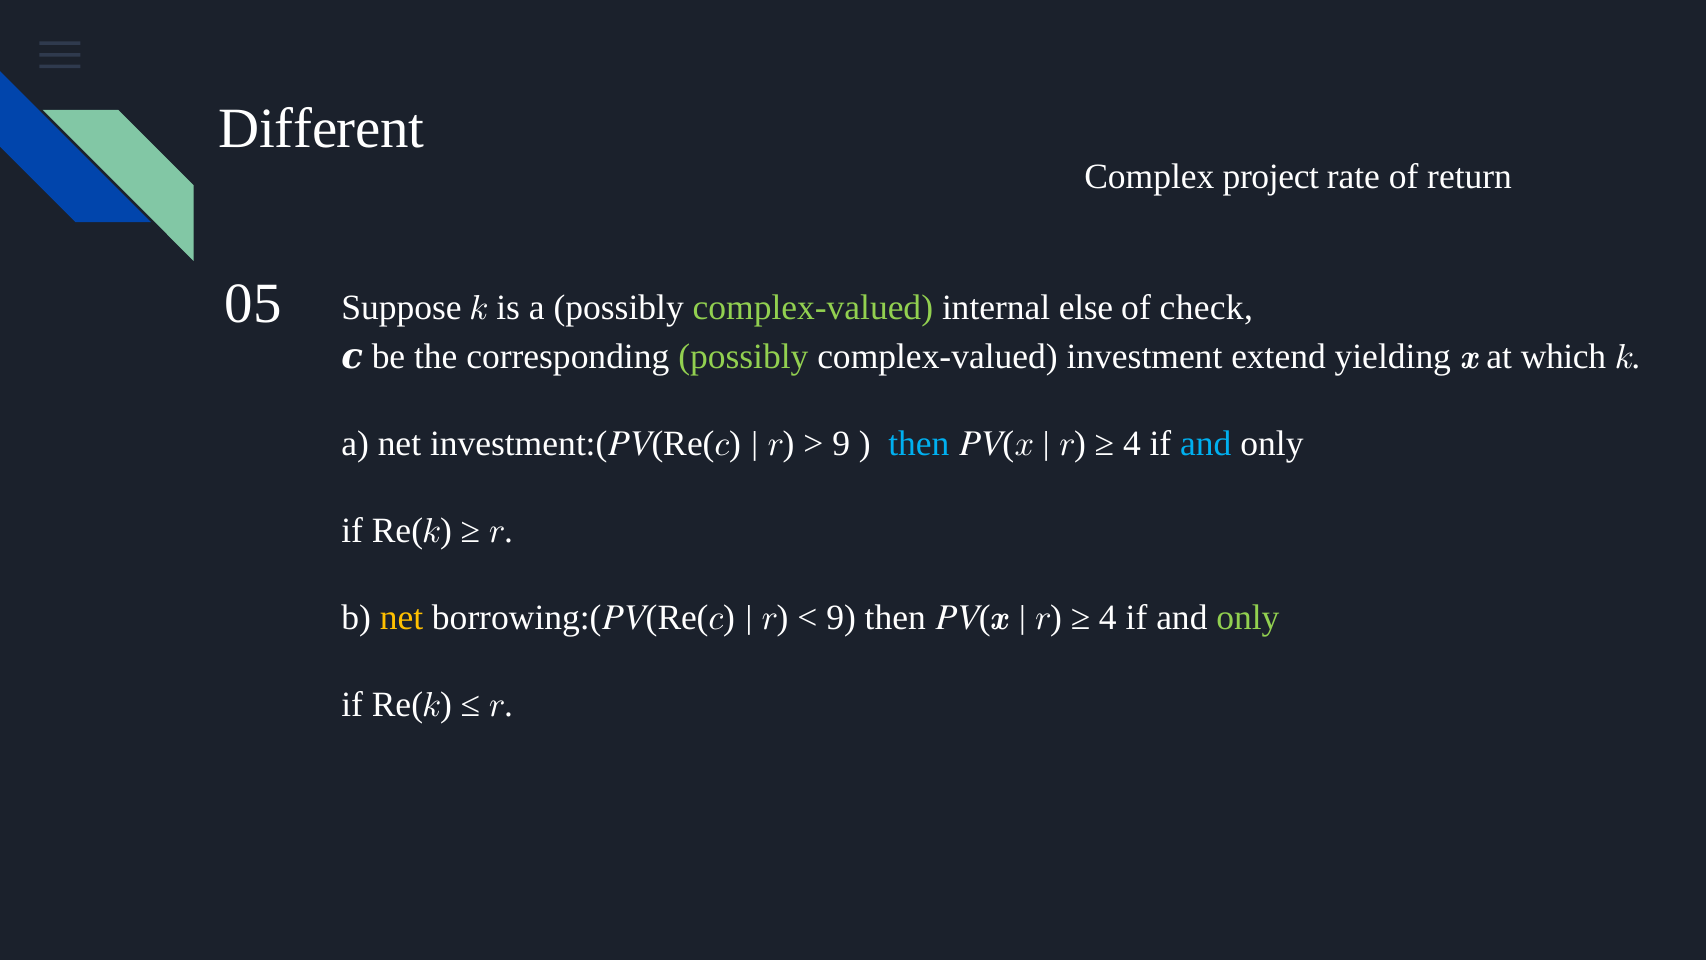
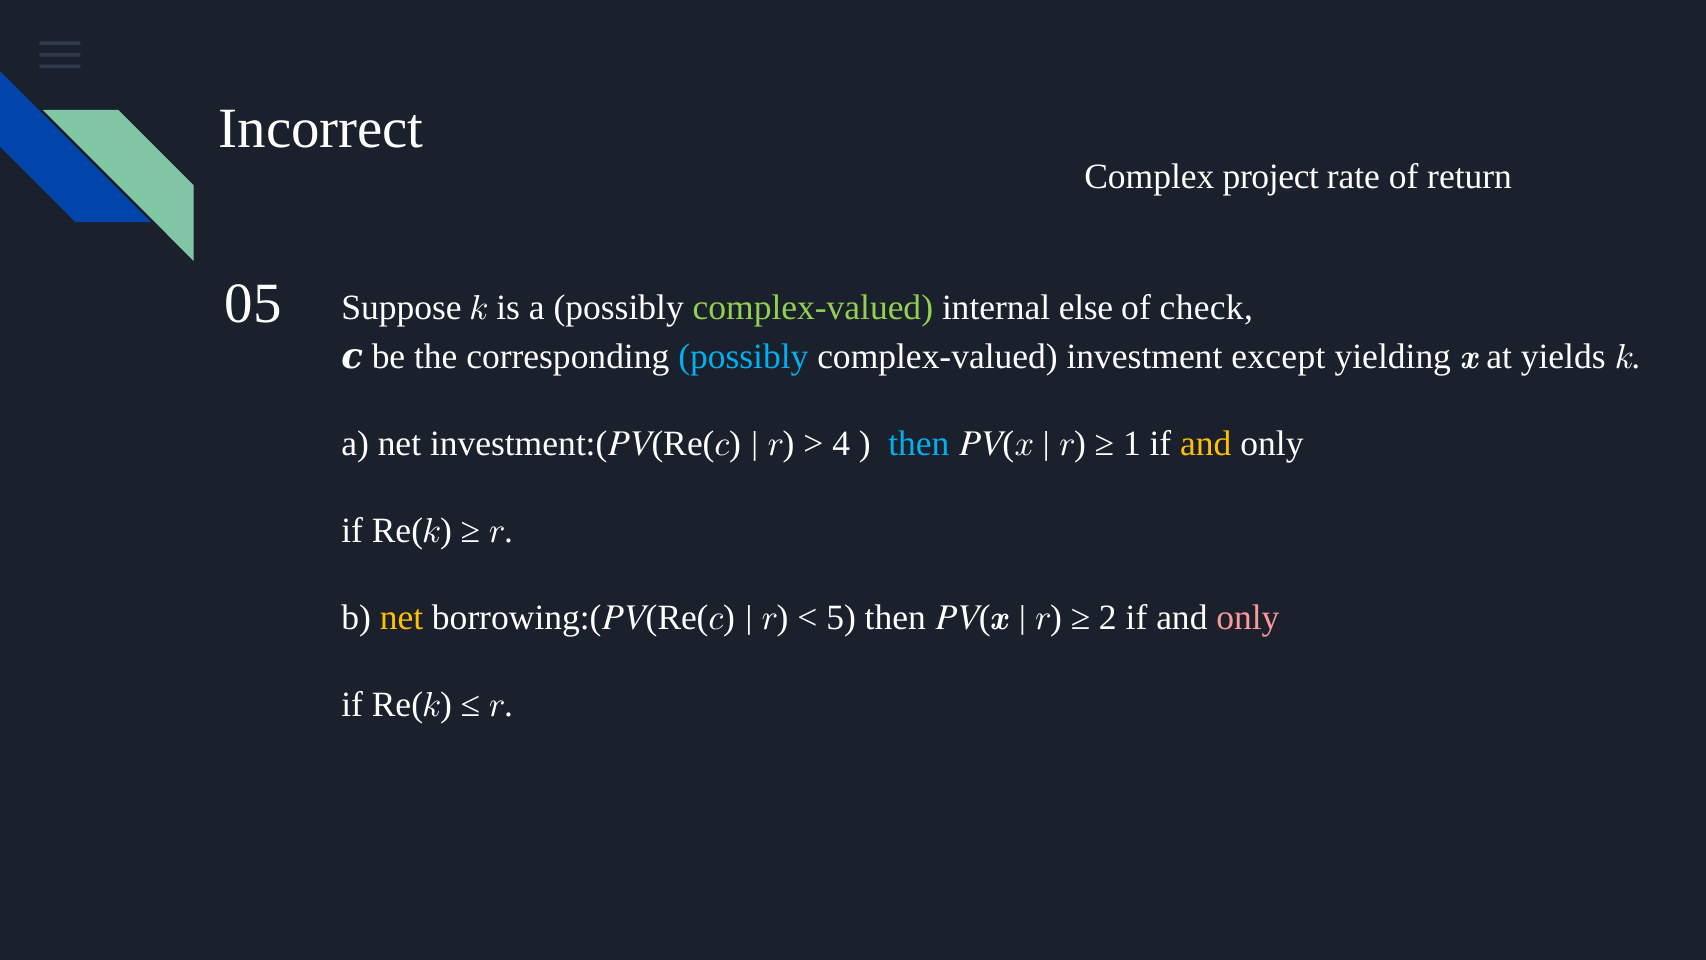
Different: Different -> Incorrect
possibly at (743, 356) colour: light green -> light blue
extend: extend -> except
which: which -> yields
9 at (841, 443): 9 -> 4
4 at (1132, 443): 4 -> 1
and at (1206, 443) colour: light blue -> yellow
9 at (841, 617): 9 -> 5
4 at (1108, 617): 4 -> 2
only at (1248, 617) colour: light green -> pink
